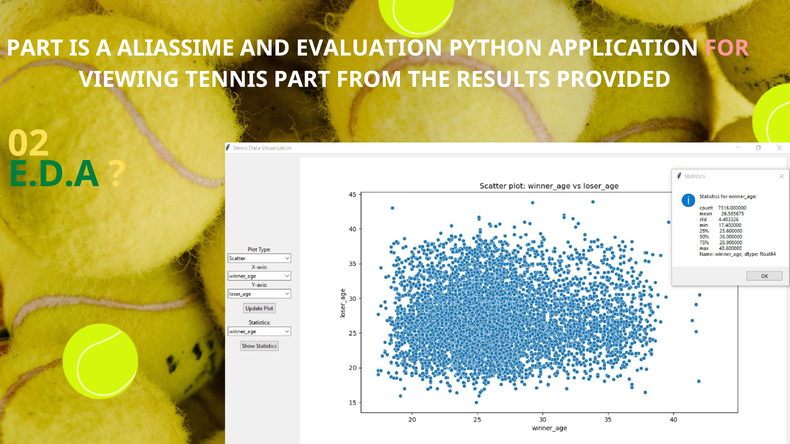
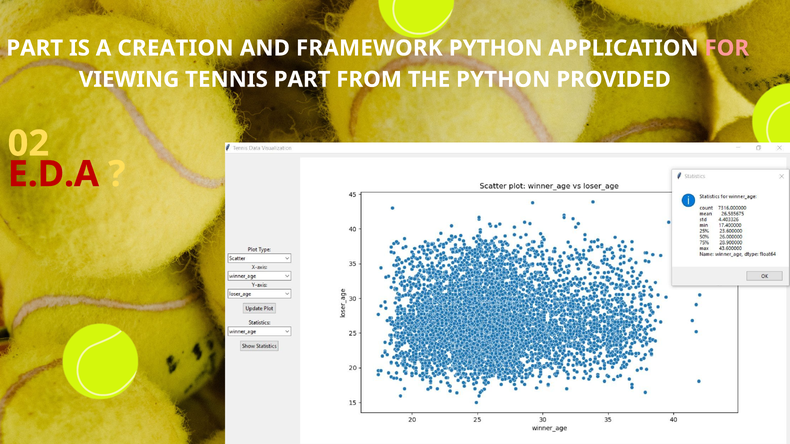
ALIASSIME: ALIASSIME -> CREATION
EVALUATION: EVALUATION -> FRAMEWORK
THE RESULTS: RESULTS -> PYTHON
E.D.A colour: green -> red
